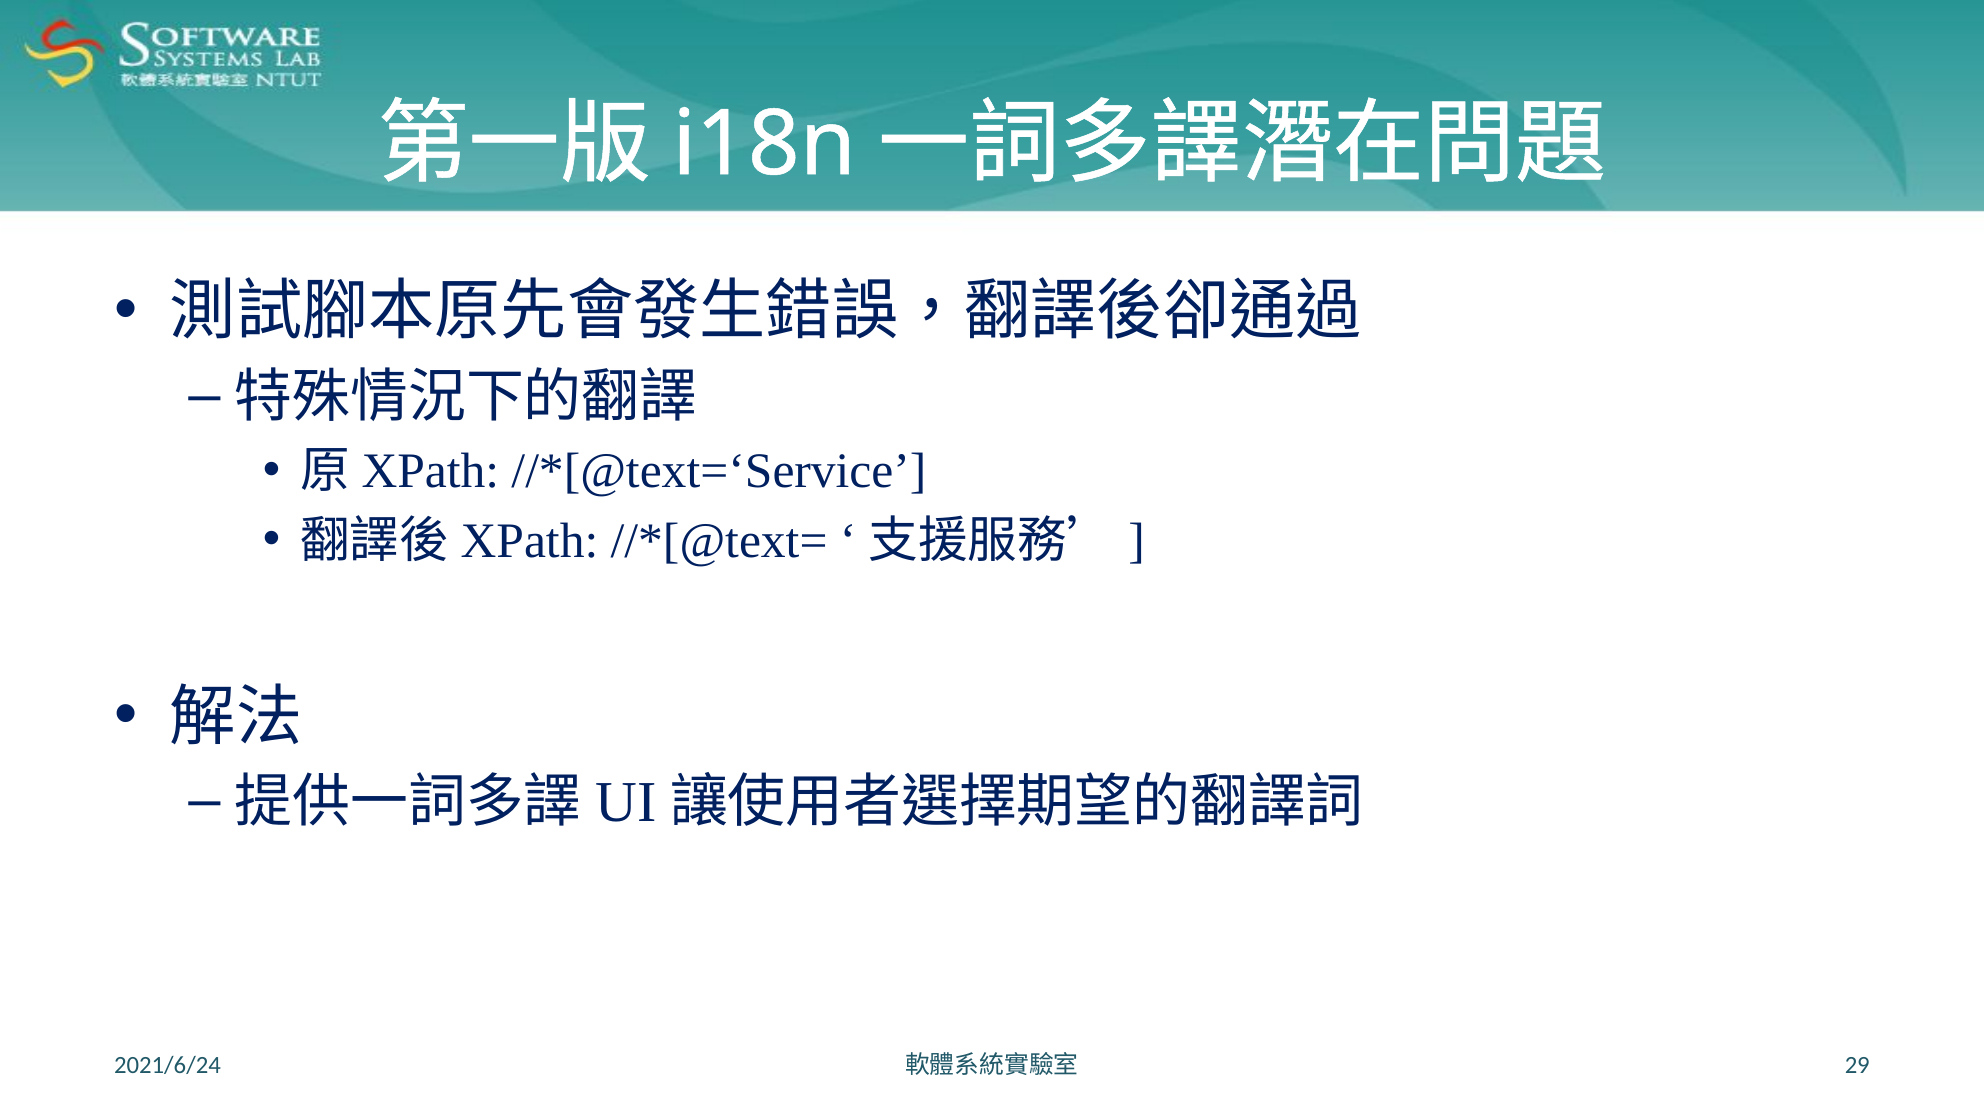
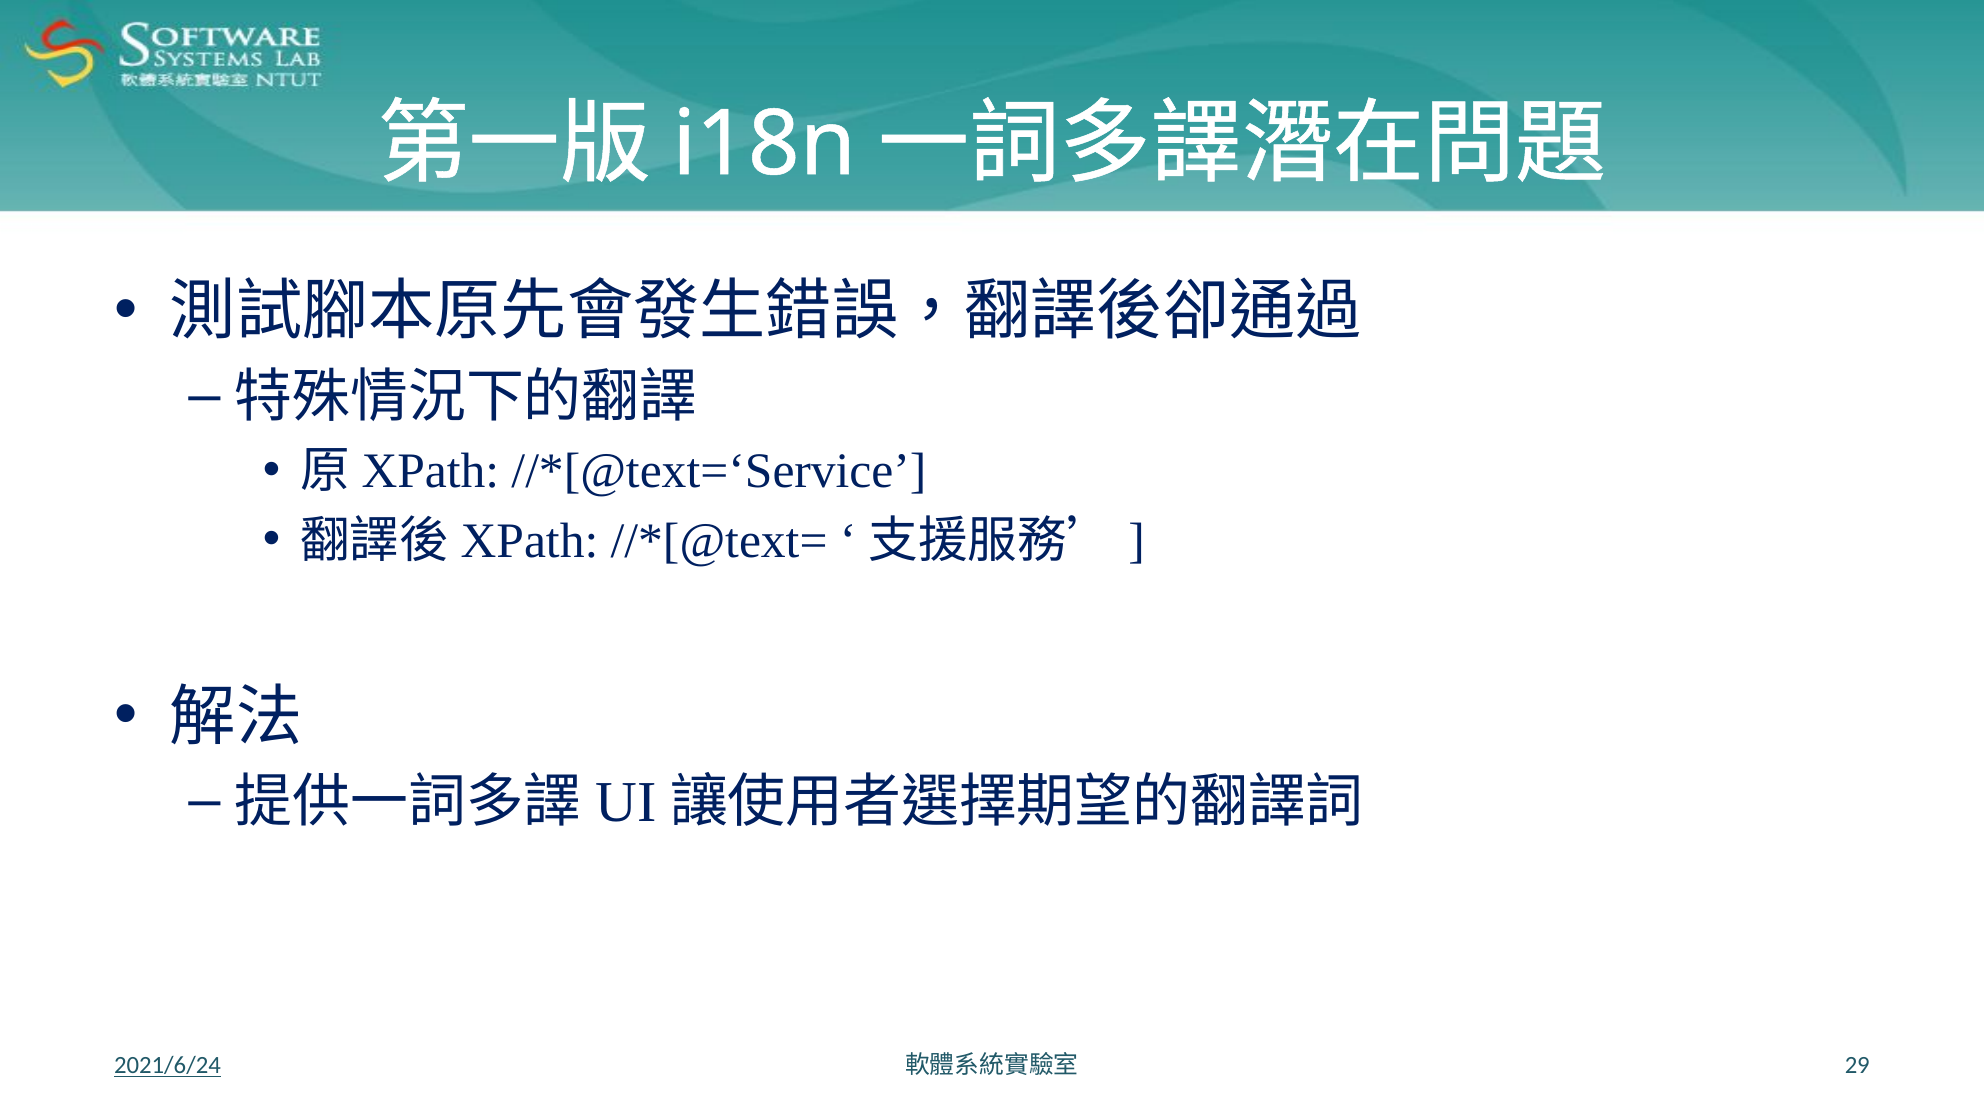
2021/6/24 underline: none -> present
